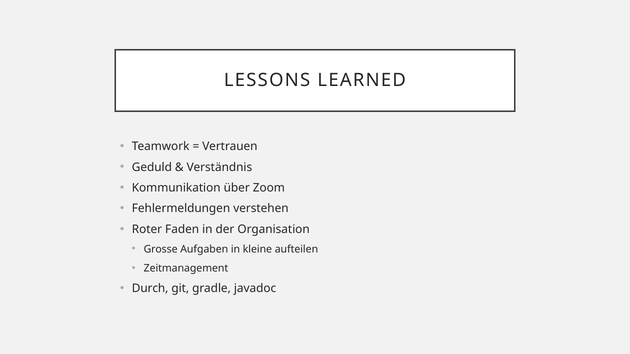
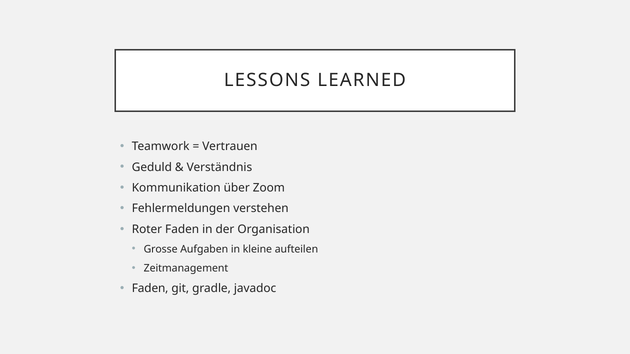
Durch at (150, 289): Durch -> Faden
